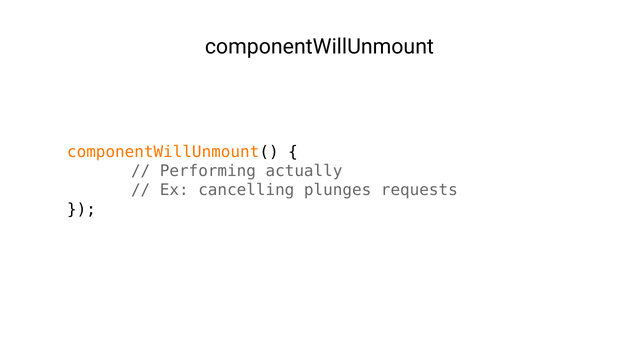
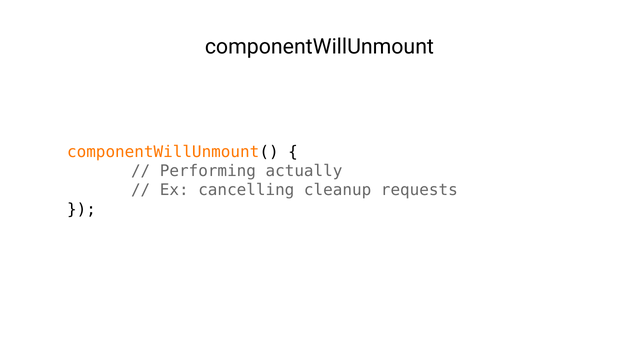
plunges: plunges -> cleanup
